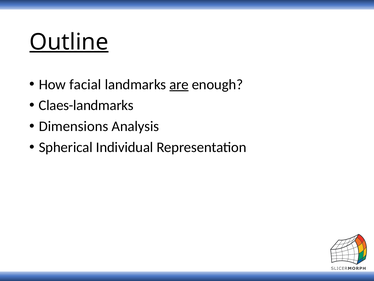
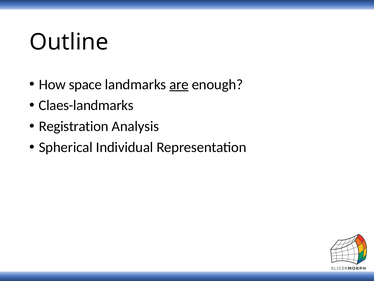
Outline underline: present -> none
facial: facial -> space
Dimensions: Dimensions -> Registration
